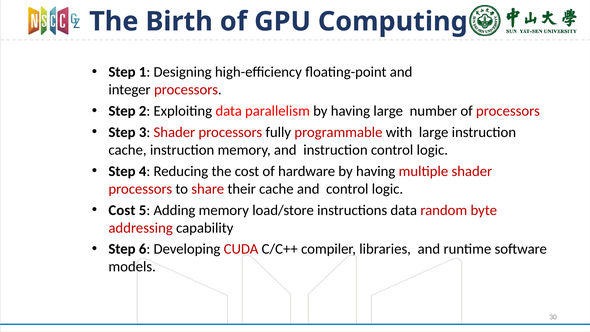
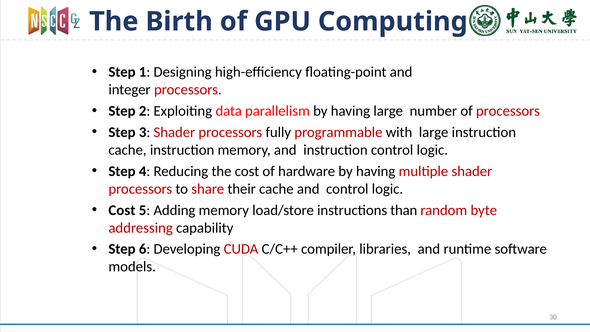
instructions data: data -> than
